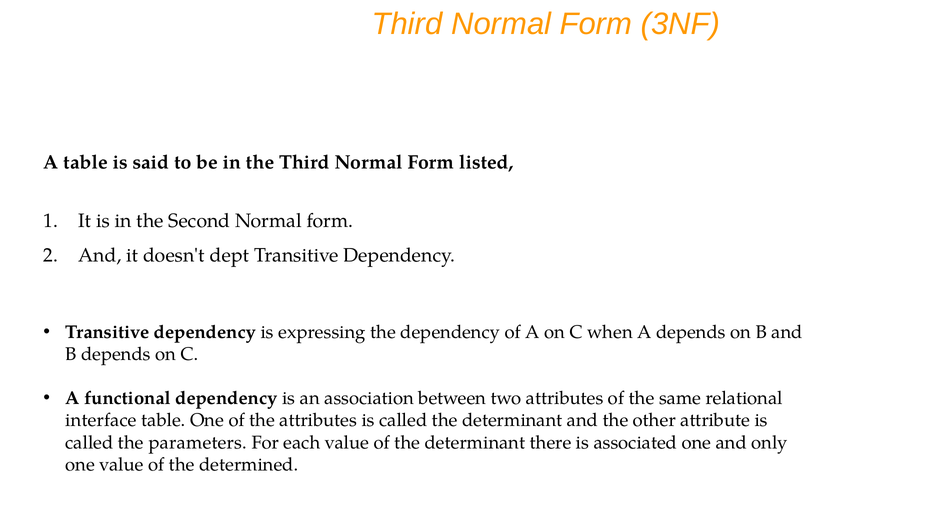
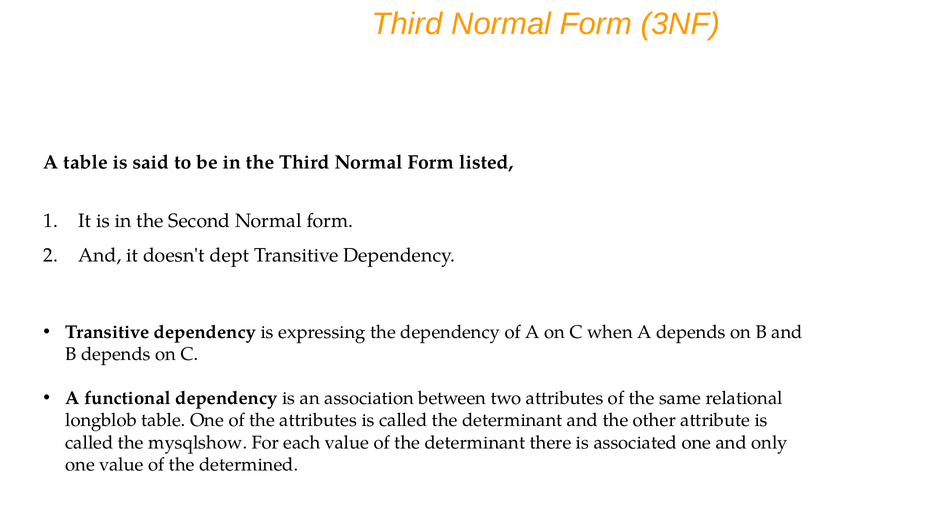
interface: interface -> longblob
parameters: parameters -> mysqlshow
